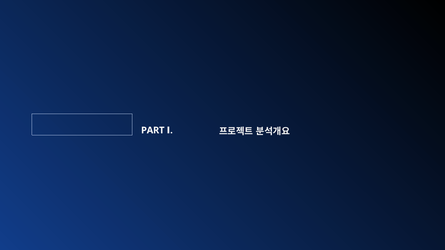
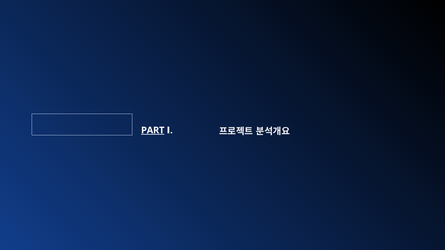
PART underline: none -> present
